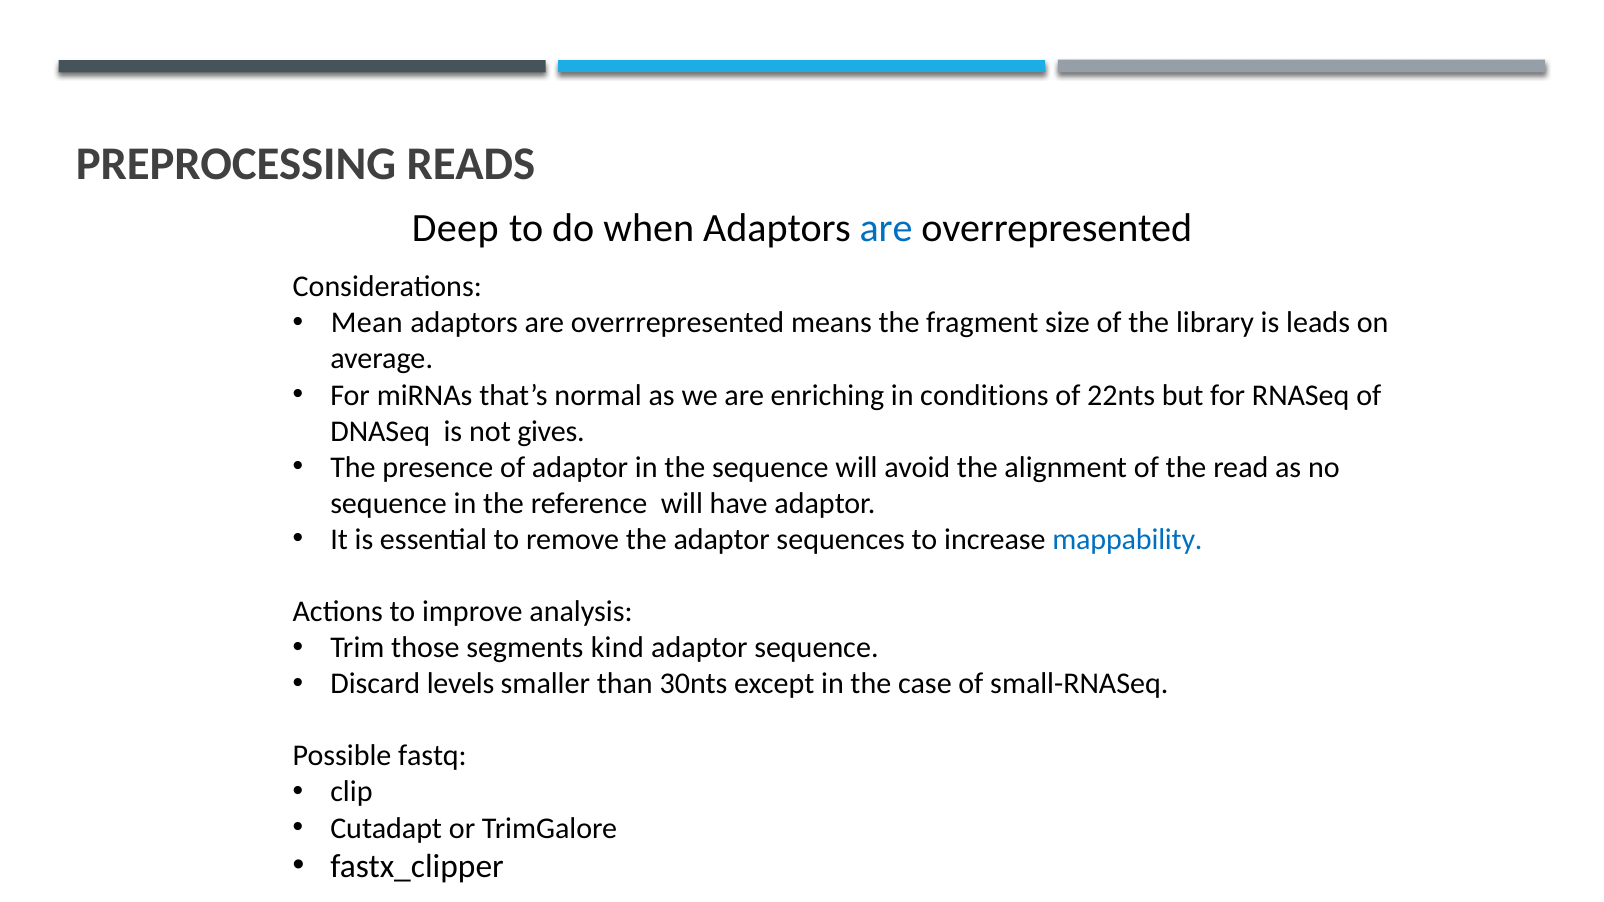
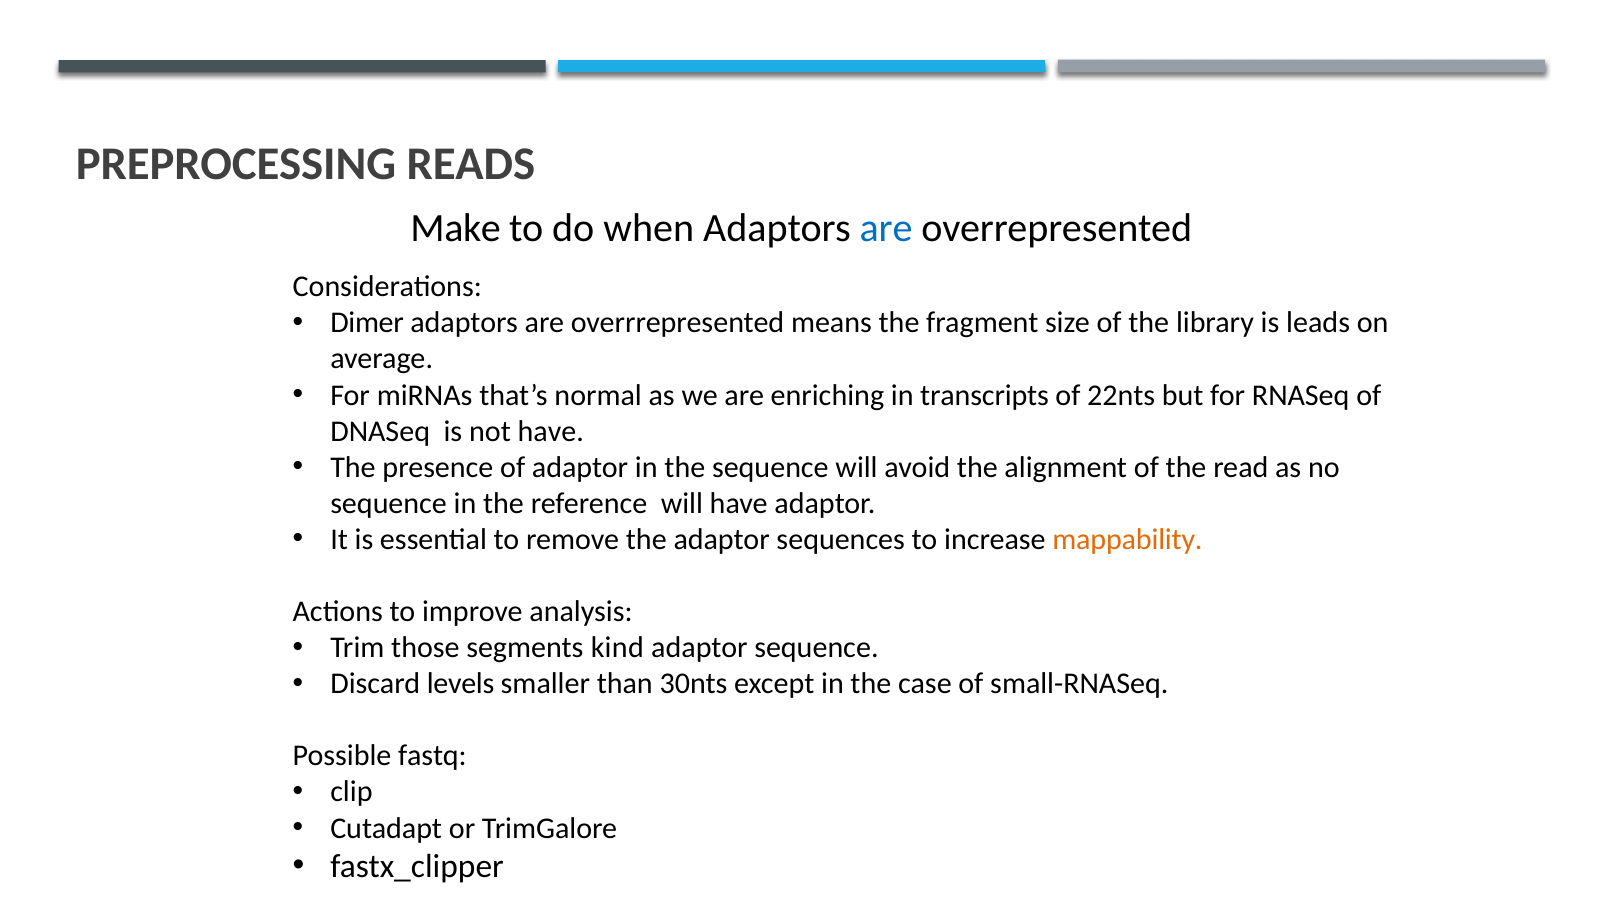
Deep: Deep -> Make
Mean: Mean -> Dimer
conditions: conditions -> transcripts
not gives: gives -> have
mappability colour: blue -> orange
